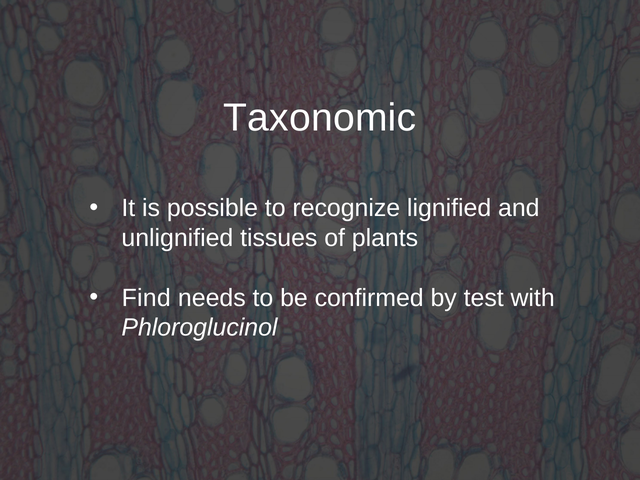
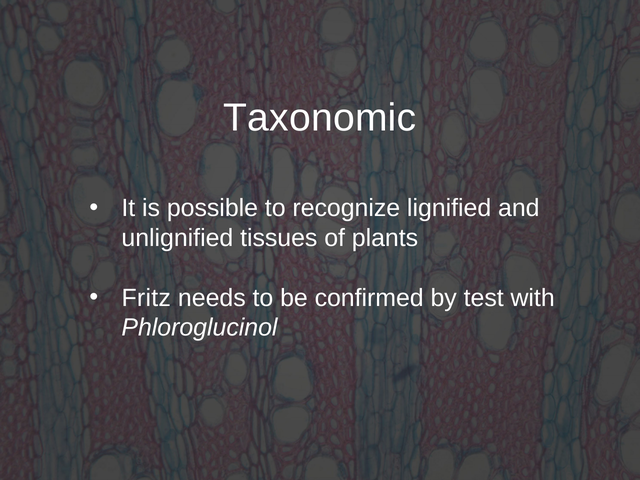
Find: Find -> Fritz
